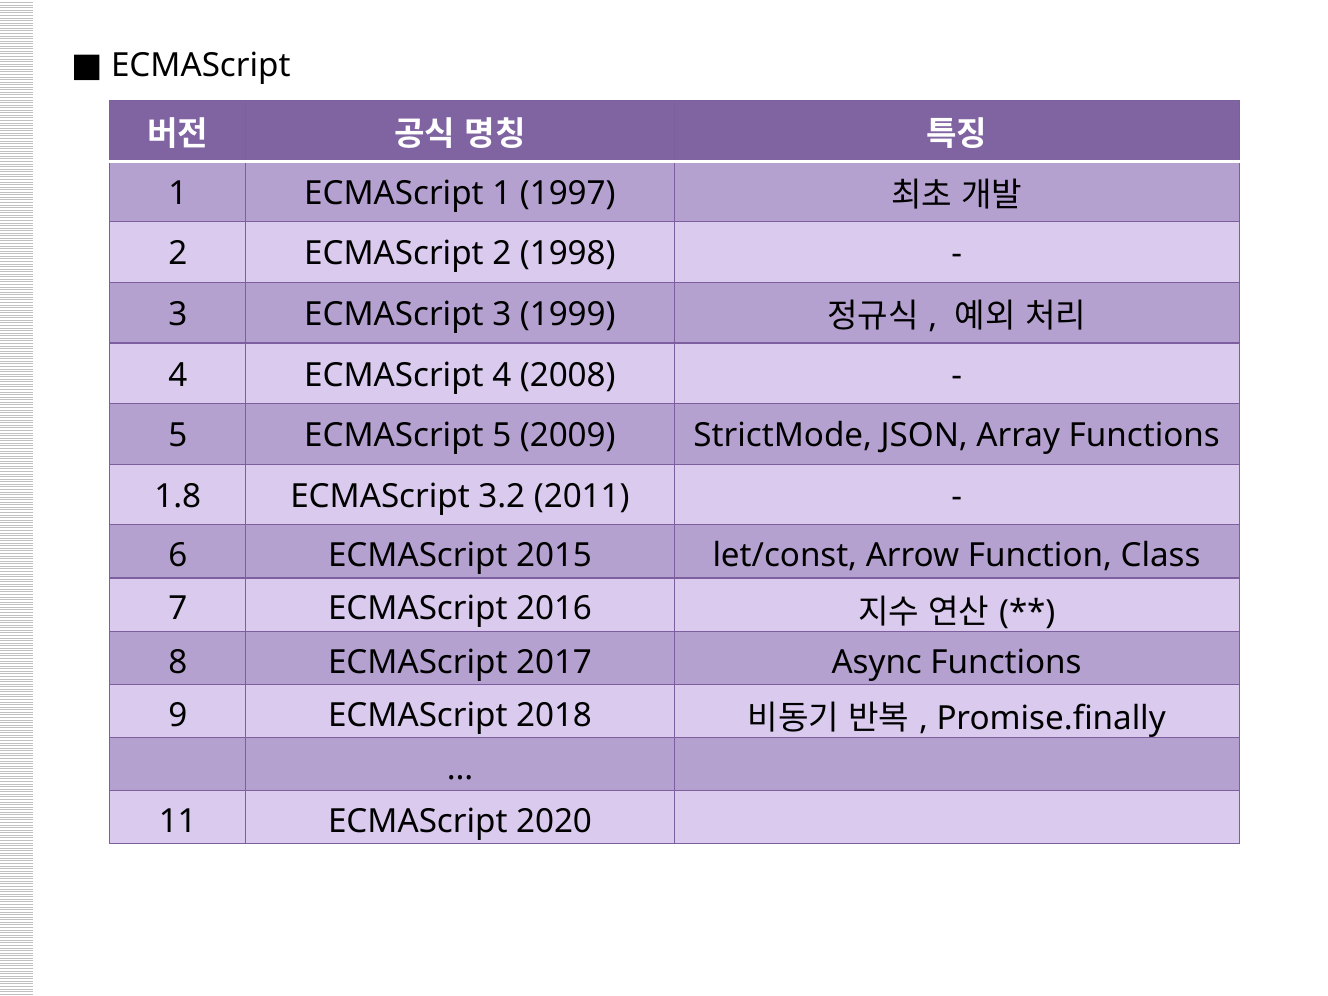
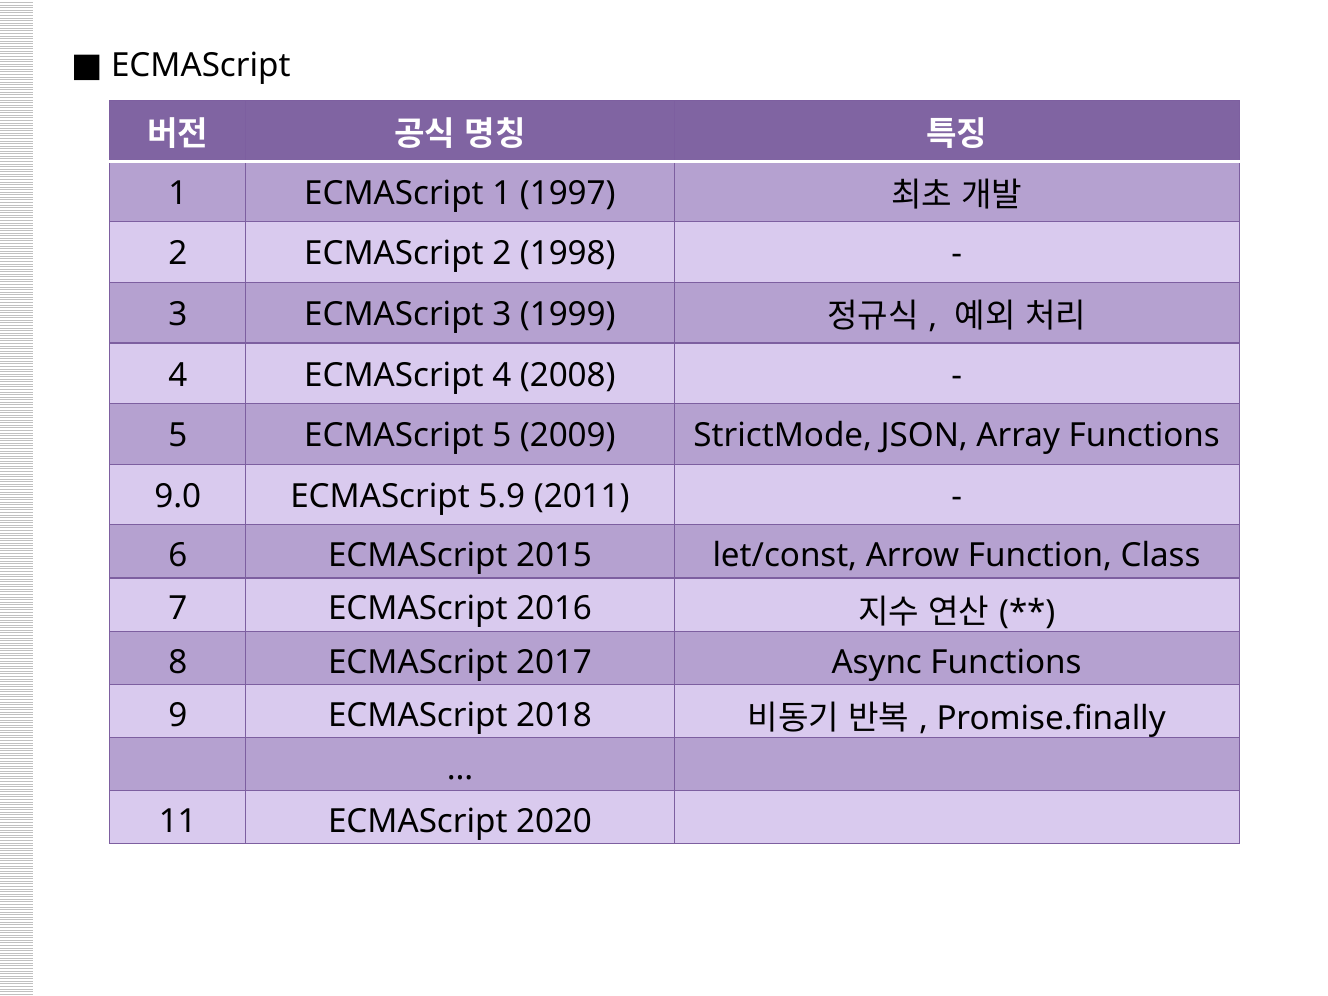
1.8: 1.8 -> 9.0
3.2: 3.2 -> 5.9
